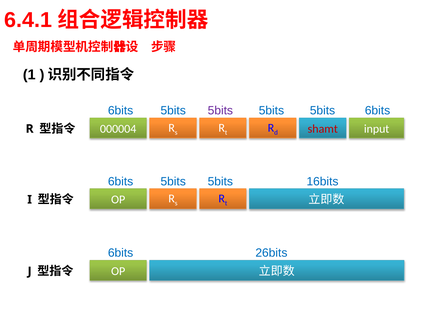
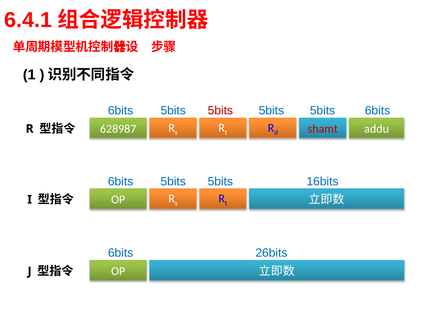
5bits at (220, 111) colour: purple -> red
000004: 000004 -> 628987
input: input -> addu
